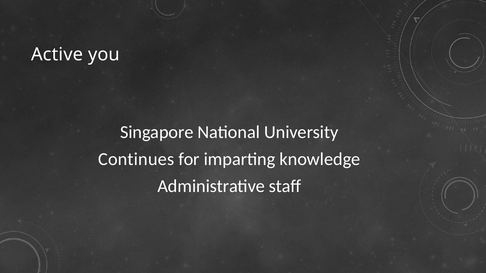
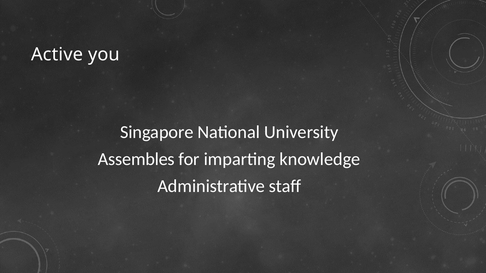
Continues: Continues -> Assembles
